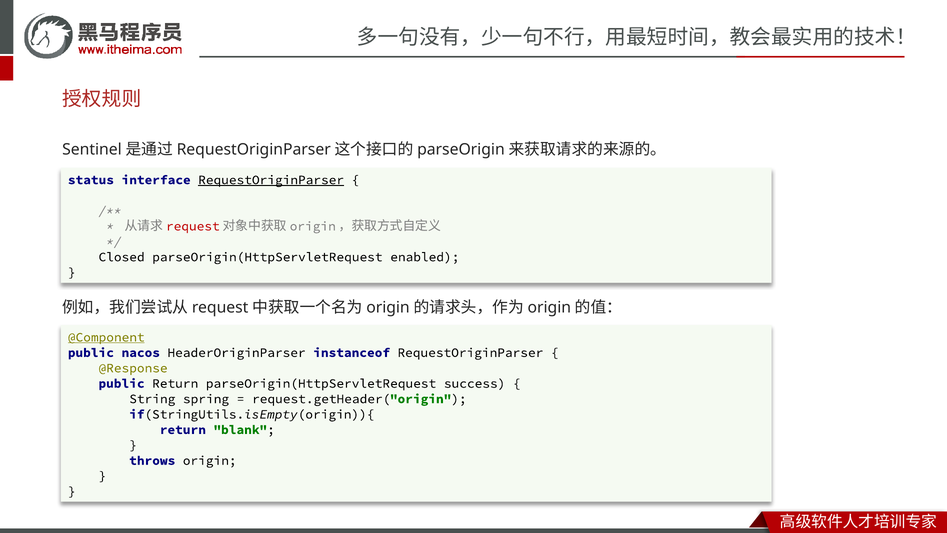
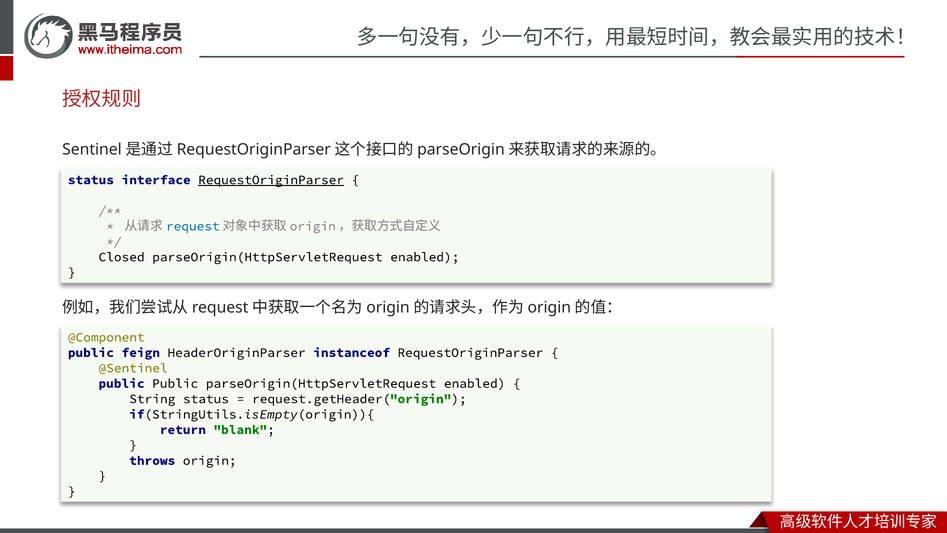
request colour: red -> blue
@Component underline: present -> none
nacos: nacos -> feign
@Response: @Response -> @Sentinel
public Return: Return -> Public
success at (475, 383): success -> enabled
String spring: spring -> status
